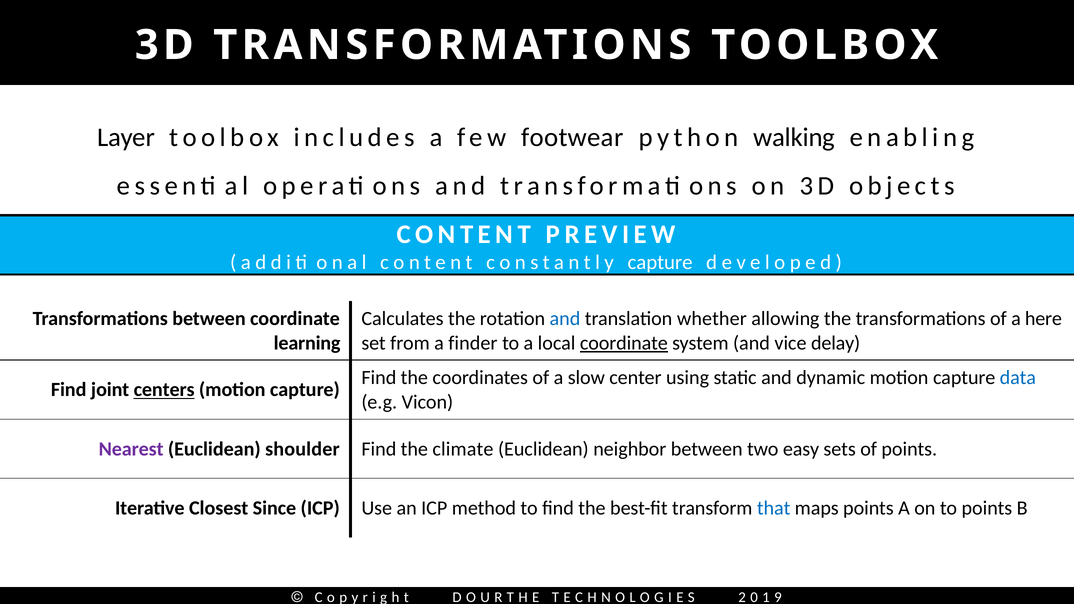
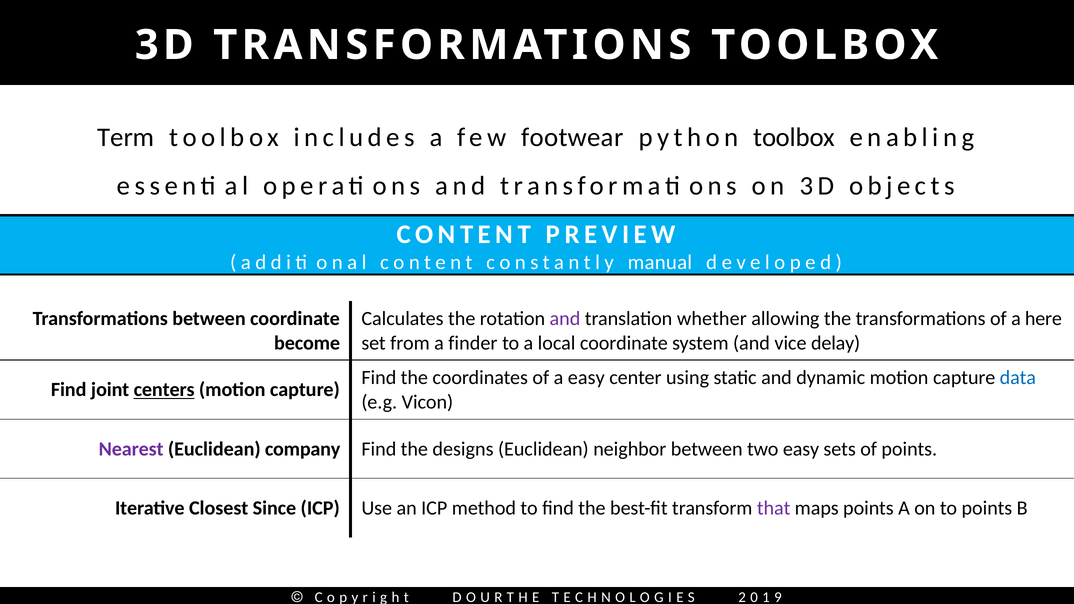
Layer: Layer -> Term
python walking: walking -> toolbox
constantly capture: capture -> manual
and at (565, 319) colour: blue -> purple
learning: learning -> become
coordinate at (624, 343) underline: present -> none
a slow: slow -> easy
shoulder: shoulder -> company
climate: climate -> designs
that colour: blue -> purple
